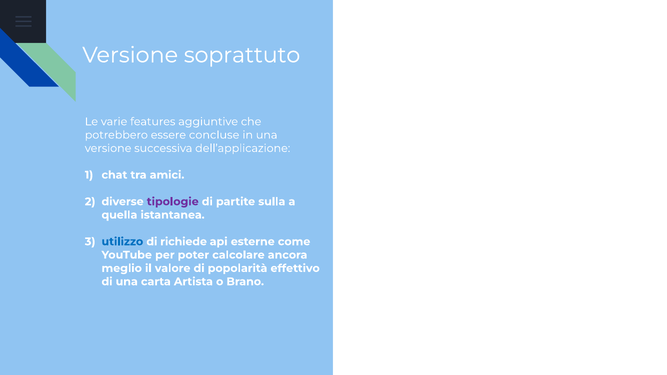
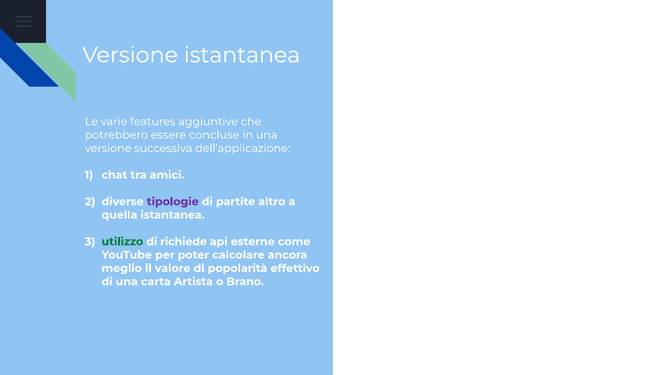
Versione soprattuto: soprattuto -> istantanea
sulla: sulla -> altro
utilizzo colour: blue -> green
